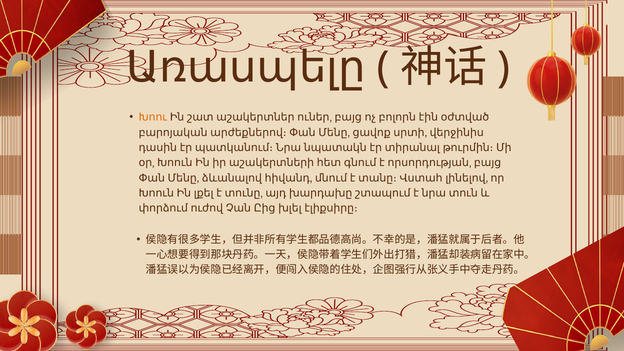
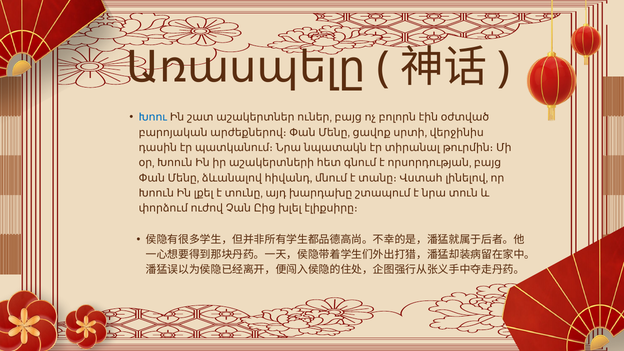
Խոու colour: orange -> blue
